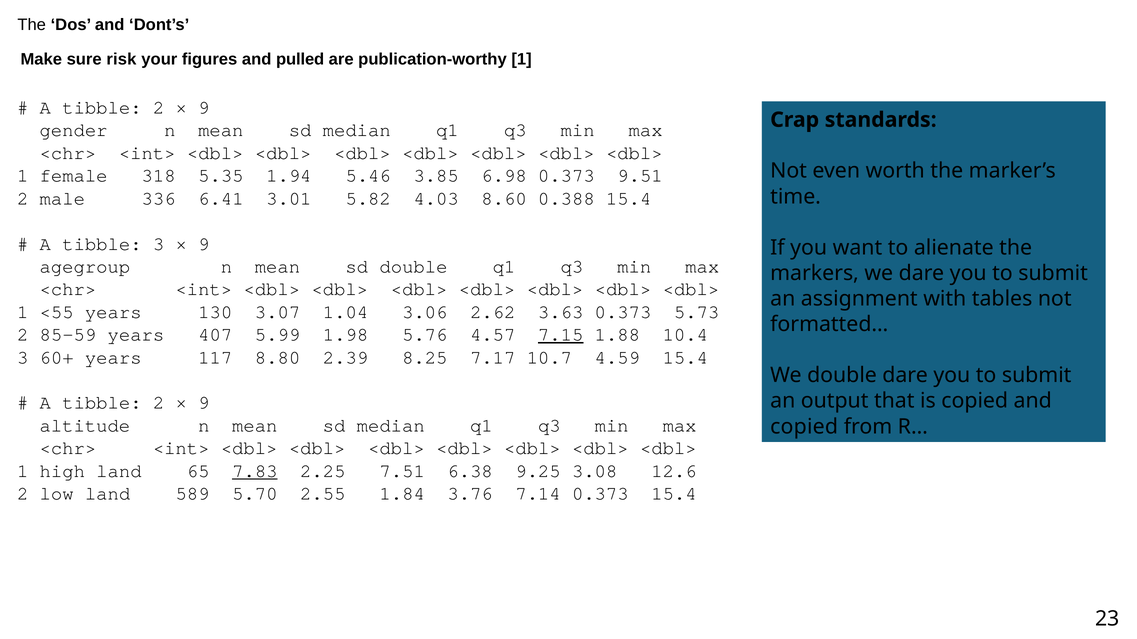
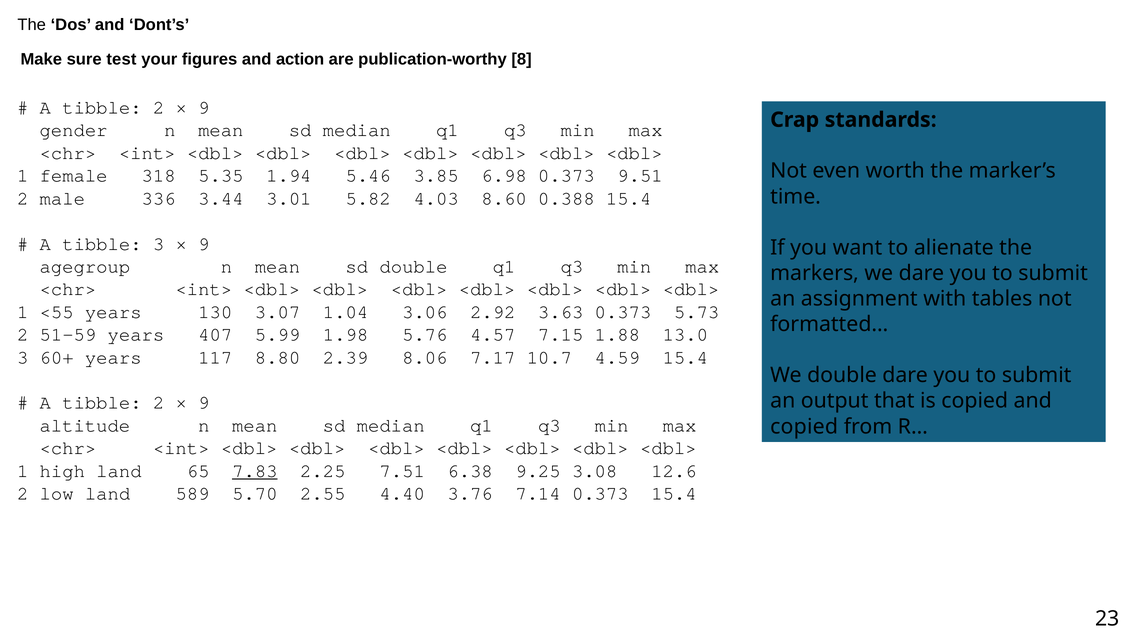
risk: risk -> test
pulled: pulled -> action
publication-worthy 1: 1 -> 8
6.41: 6.41 -> 3.44
2.62: 2.62 -> 2.92
85-59: 85-59 -> 51-59
7.15 underline: present -> none
10.4: 10.4 -> 13.0
8.25: 8.25 -> 8.06
1.84: 1.84 -> 4.40
